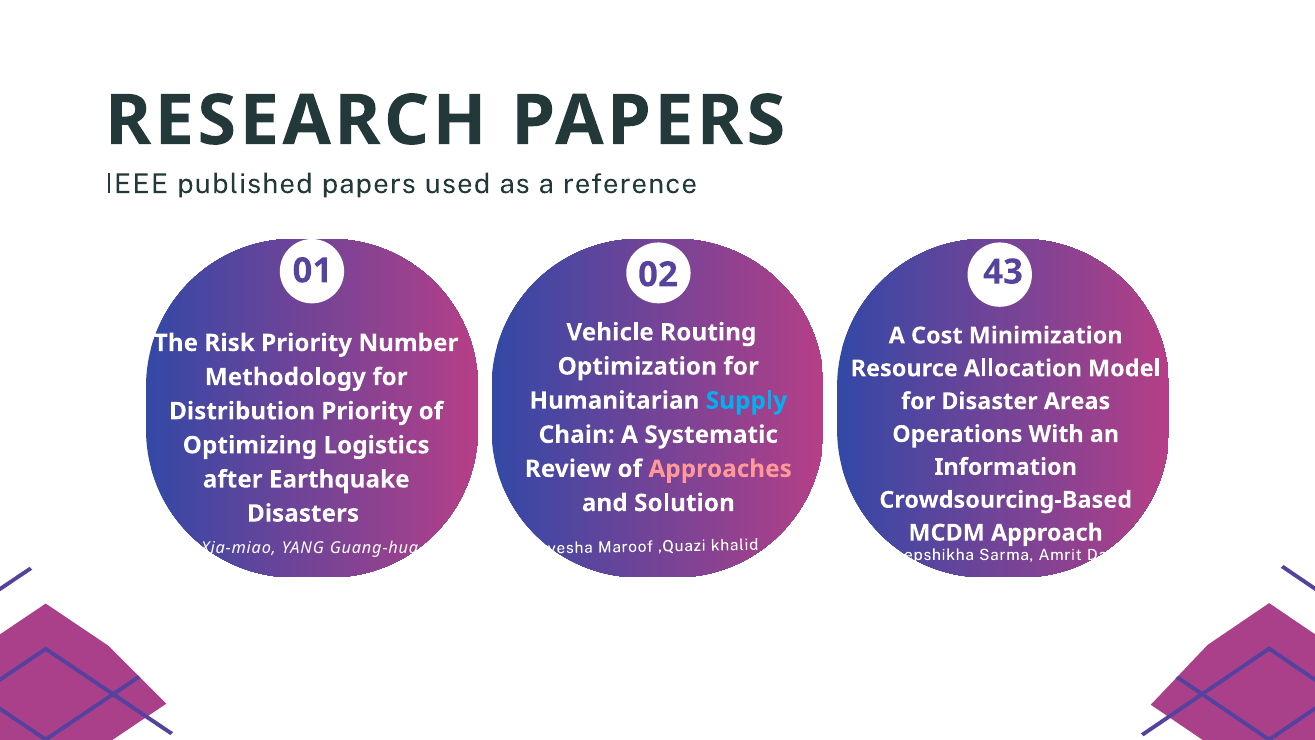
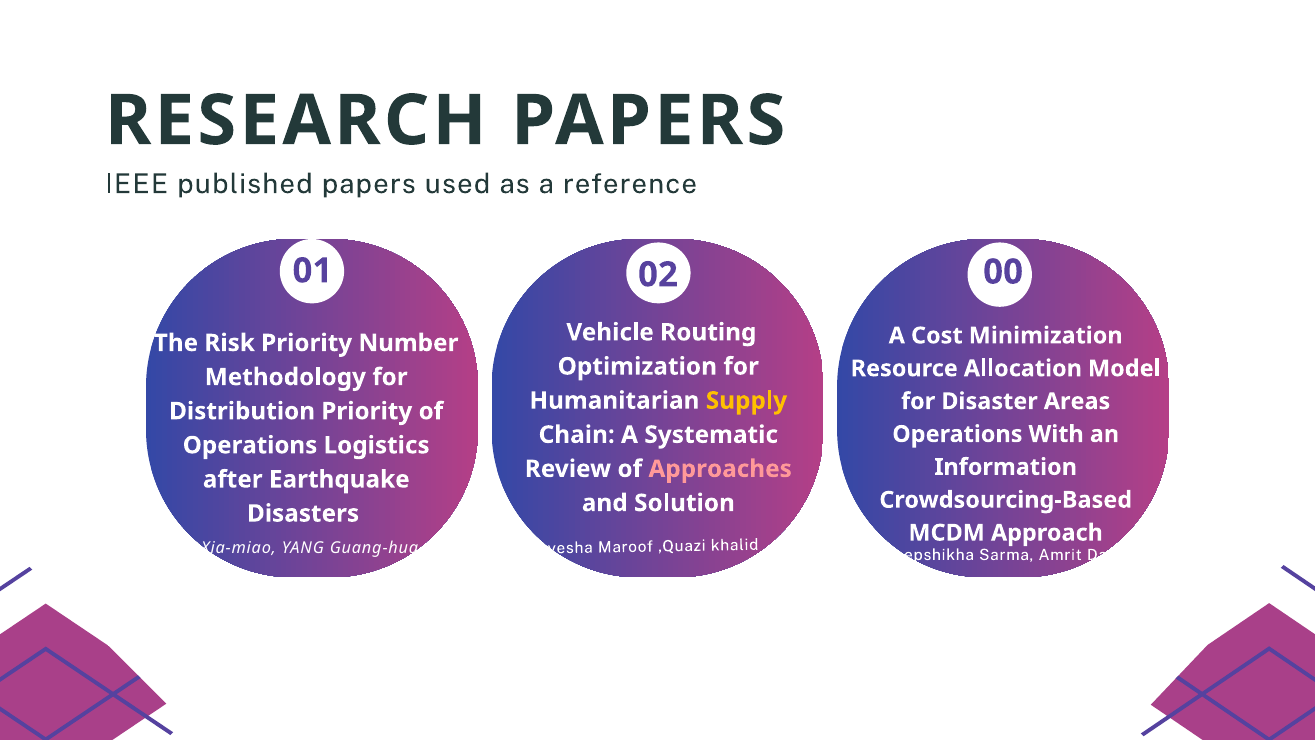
43: 43 -> 00
Supply colour: light blue -> yellow
Optimizing at (250, 445): Optimizing -> Operations
